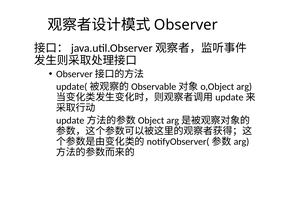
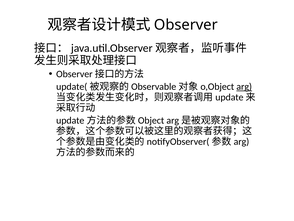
arg underline: none -> present
